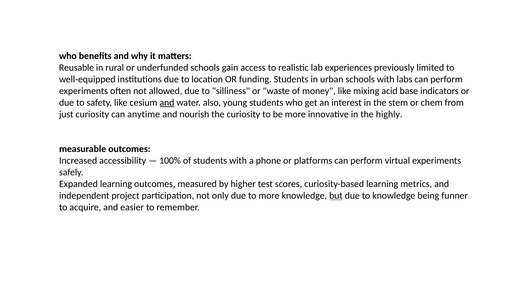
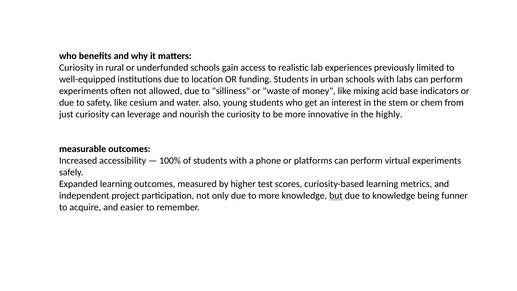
Reusable at (76, 68): Reusable -> Curiosity
and at (167, 102) underline: present -> none
anytime: anytime -> leverage
